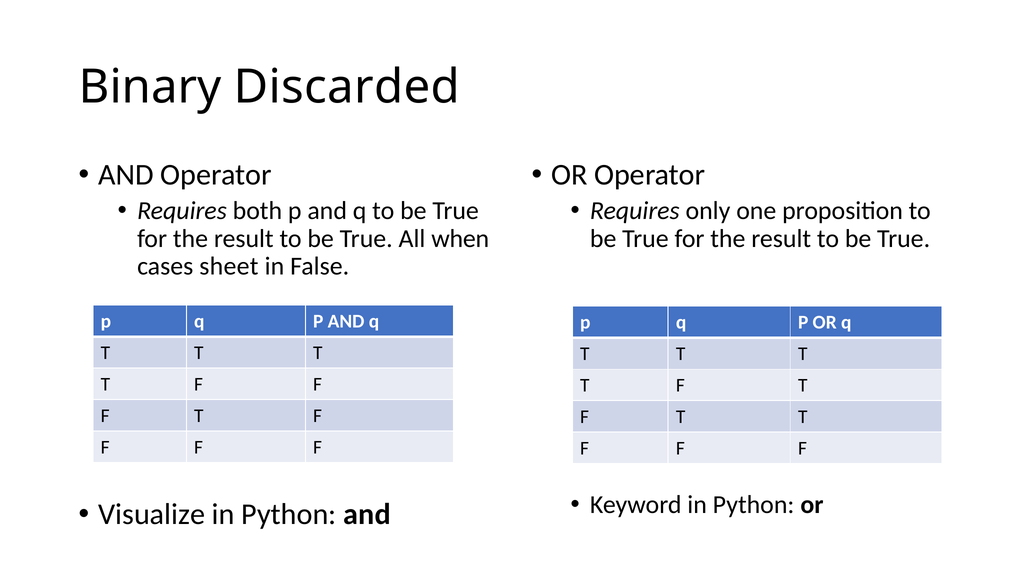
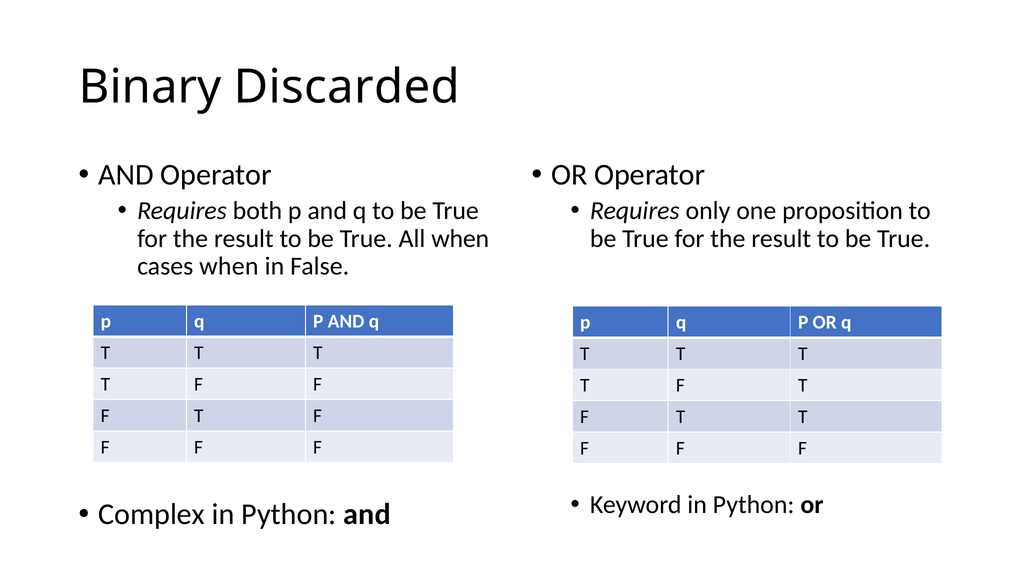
cases sheet: sheet -> when
Visualize: Visualize -> Complex
